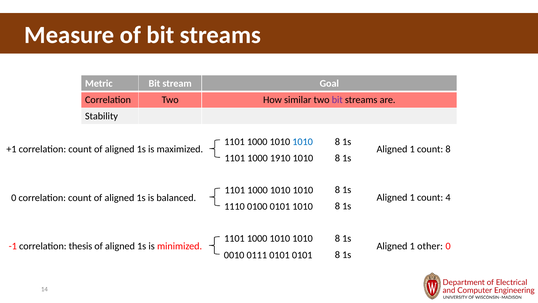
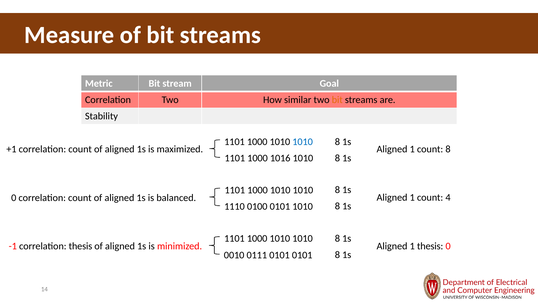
bit at (337, 100) colour: purple -> orange
1910: 1910 -> 1016
1 other: other -> thesis
